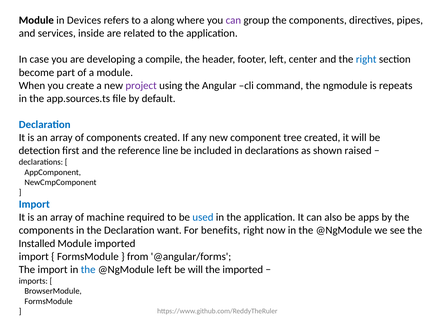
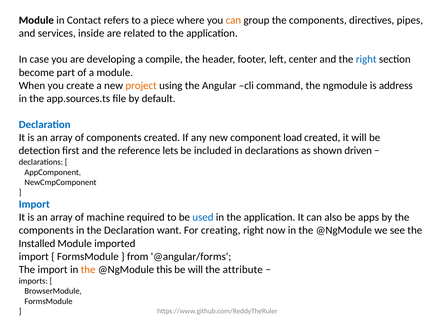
Devices: Devices -> Contact
along: along -> piece
can at (233, 20) colour: purple -> orange
project colour: purple -> orange
repeats: repeats -> address
tree: tree -> load
line: line -> lets
raised: raised -> driven
benefits: benefits -> creating
the at (88, 270) colour: blue -> orange
@NgModule left: left -> this
the imported: imported -> attribute
